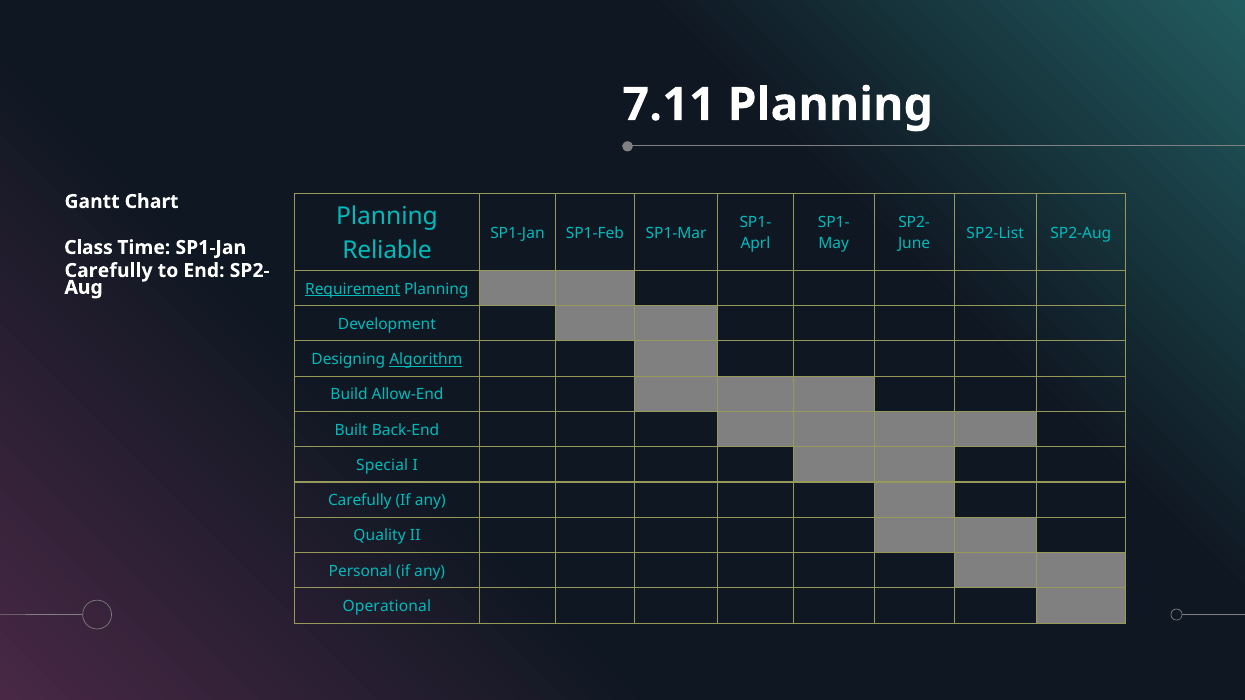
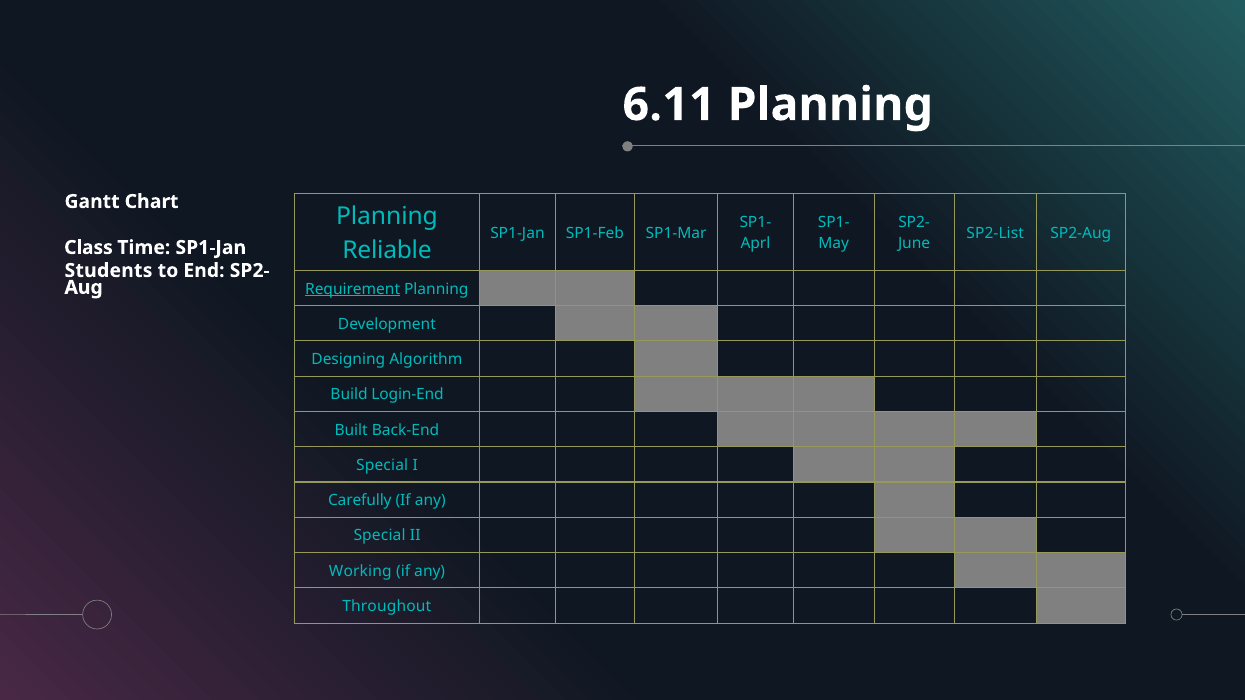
7.11: 7.11 -> 6.11
Carefully at (109, 271): Carefully -> Students
Algorithm underline: present -> none
Allow-End: Allow-End -> Login-End
Quality at (380, 536): Quality -> Special
Personal: Personal -> Working
Operational: Operational -> Throughout
